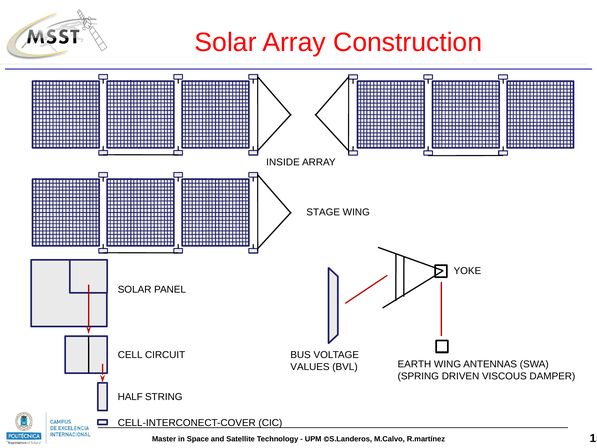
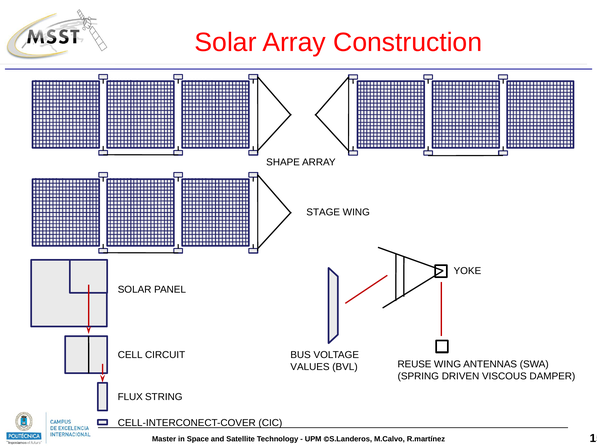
INSIDE: INSIDE -> SHAPE
EARTH: EARTH -> REUSE
HALF: HALF -> FLUX
